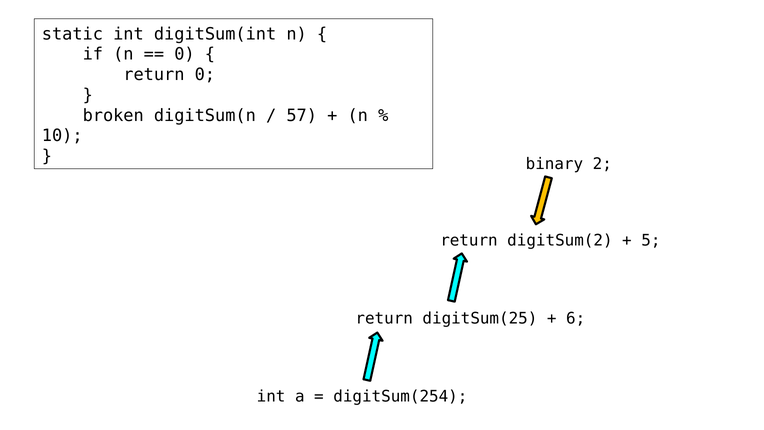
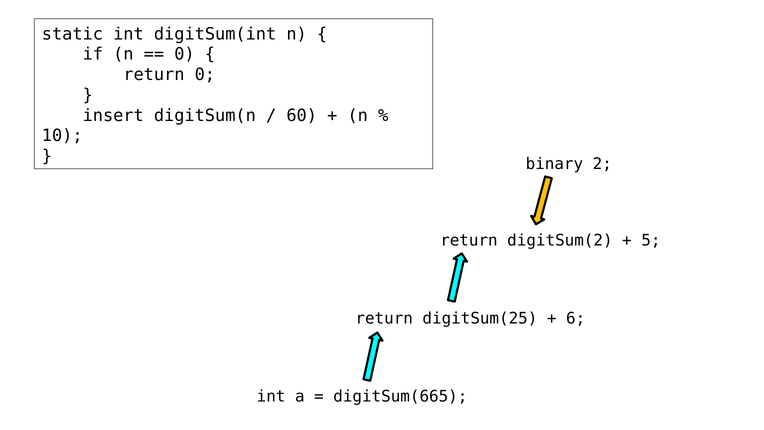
broken: broken -> insert
57: 57 -> 60
digitSum(254: digitSum(254 -> digitSum(665
